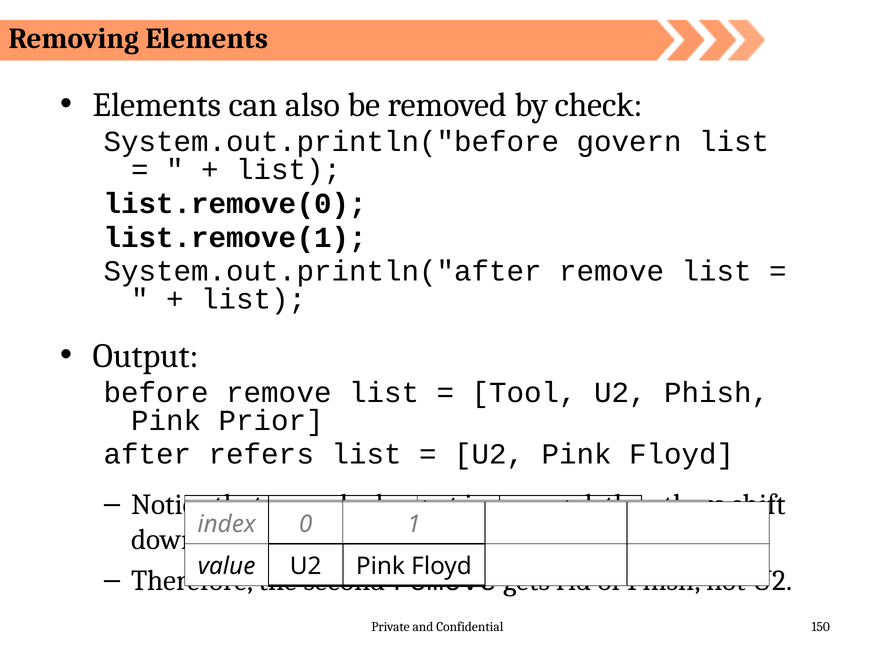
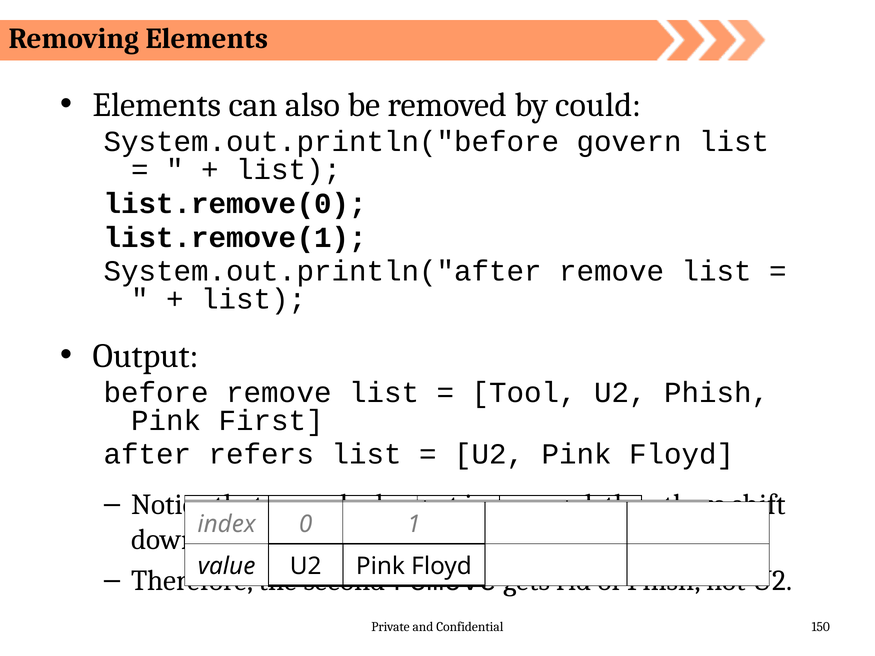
check: check -> could
Prior: Prior -> First
